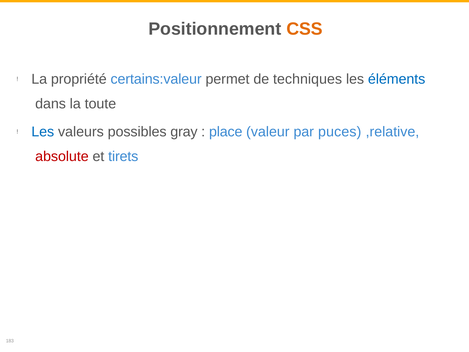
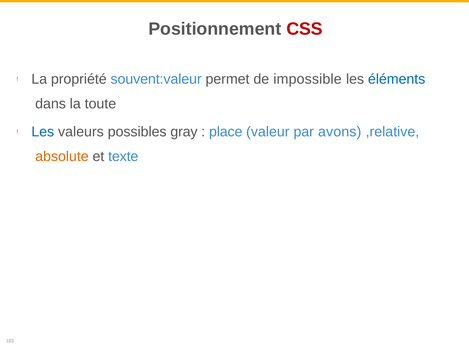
CSS colour: orange -> red
certains:valeur: certains:valeur -> souvent:valeur
techniques: techniques -> impossible
puces: puces -> avons
absolute colour: red -> orange
tirets: tirets -> texte
